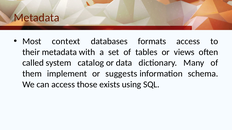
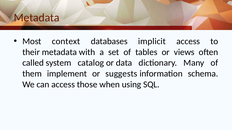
formats: formats -> implicit
exists: exists -> when
